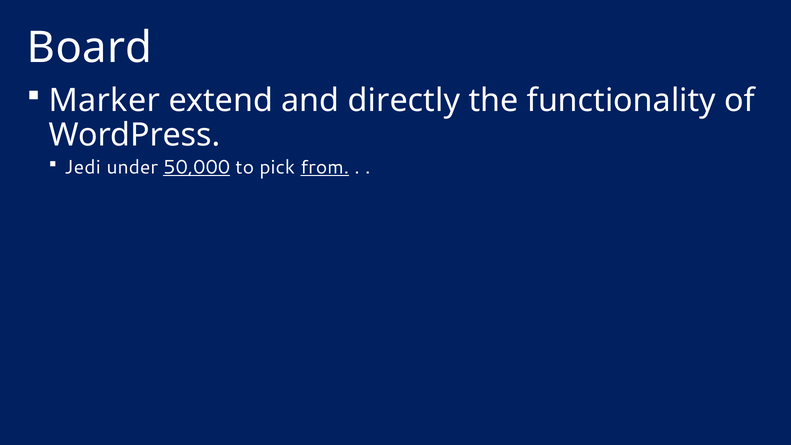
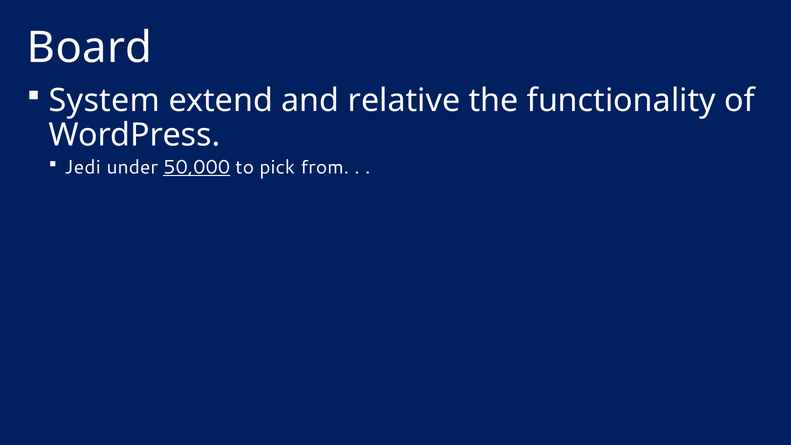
Marker: Marker -> System
directly: directly -> relative
from underline: present -> none
